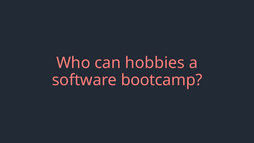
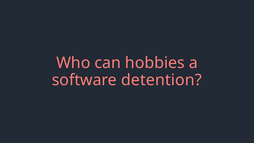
bootcamp: bootcamp -> detention
